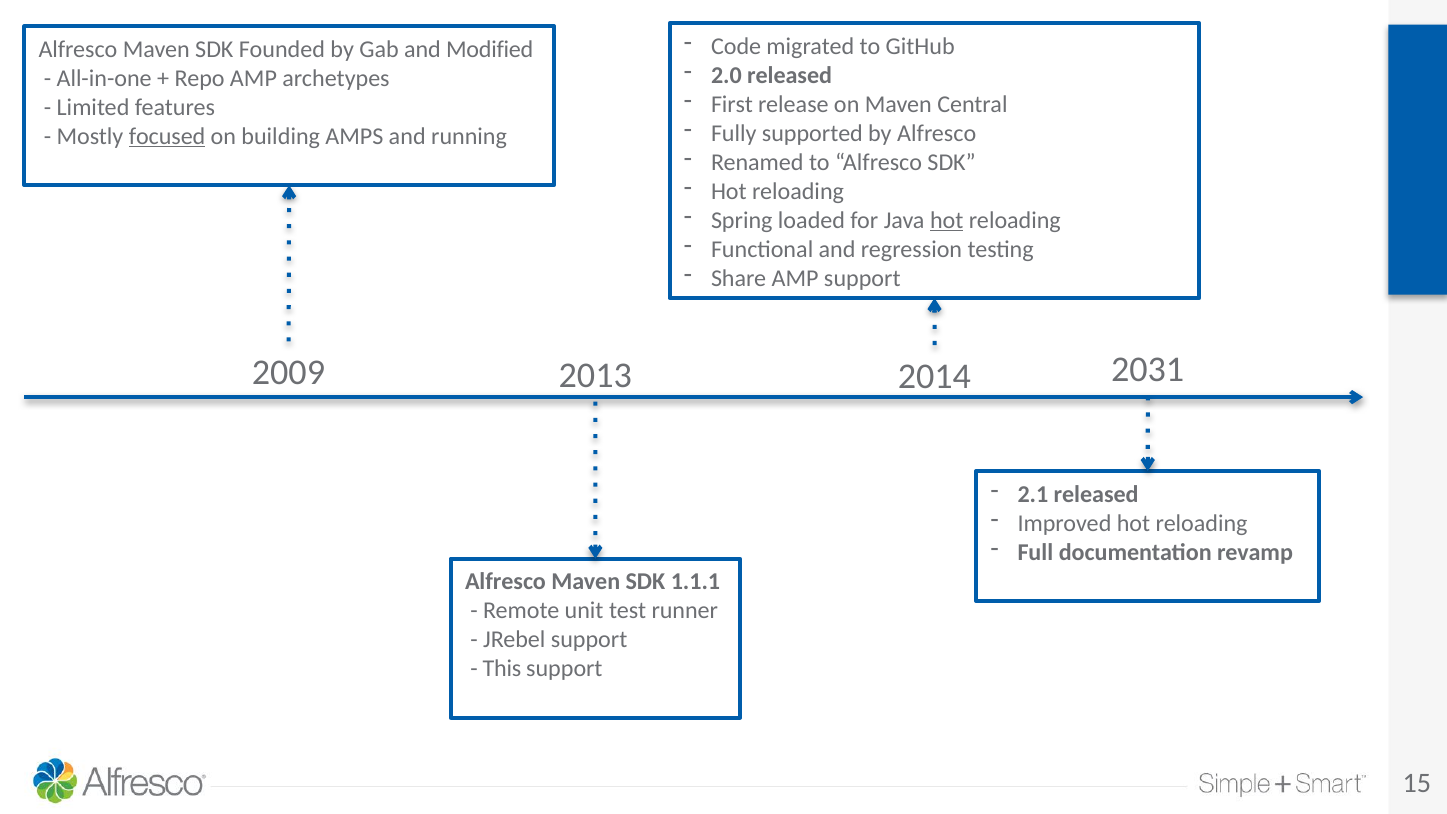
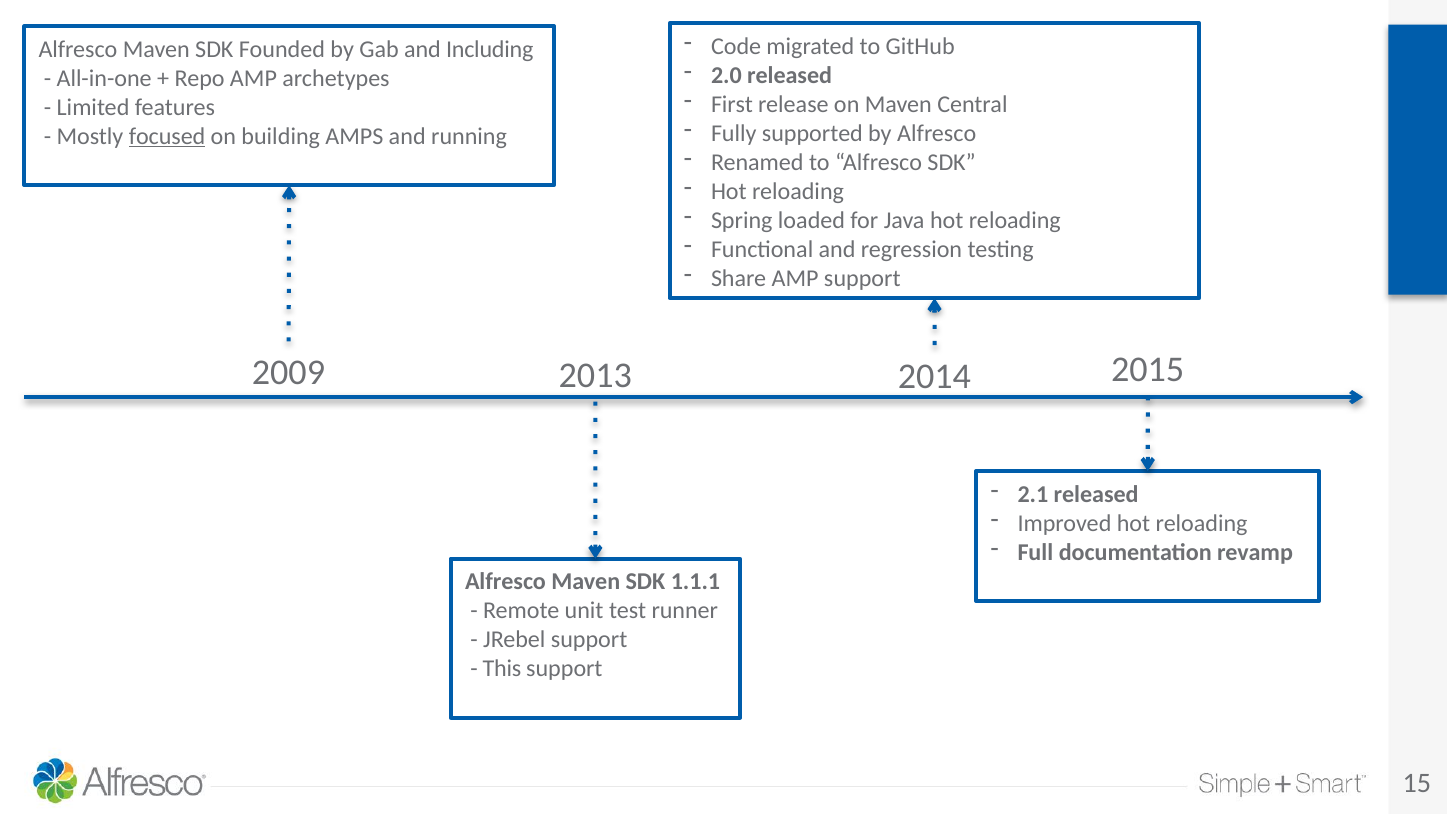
Modified: Modified -> Including
hot at (947, 220) underline: present -> none
2031: 2031 -> 2015
